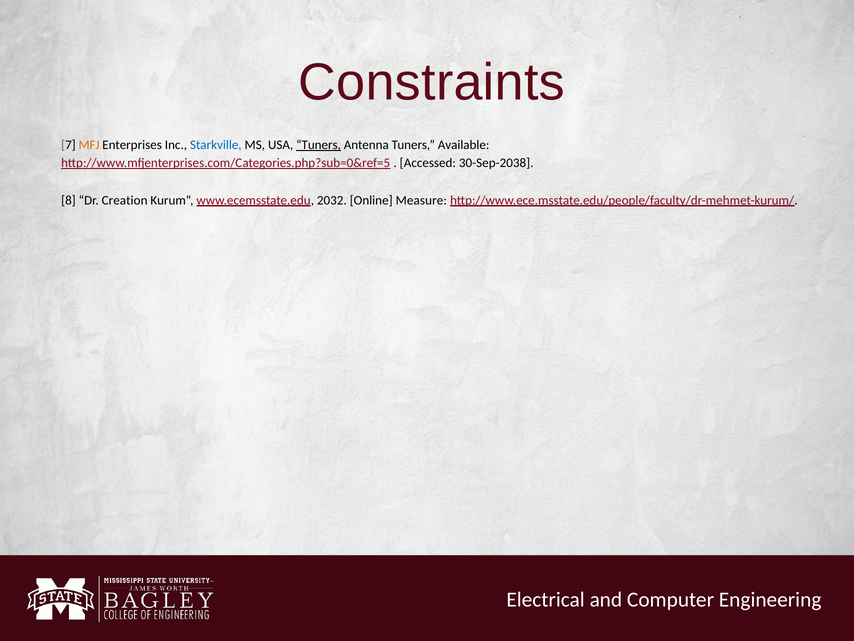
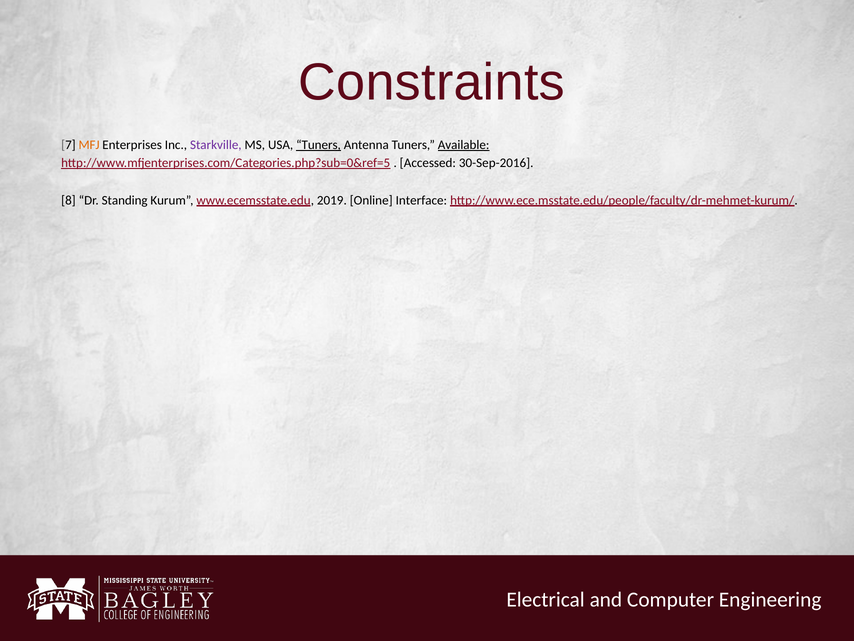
Starkville colour: blue -> purple
Available underline: none -> present
30-Sep-2038: 30-Sep-2038 -> 30-Sep-2016
Creation: Creation -> Standing
2032: 2032 -> 2019
Measure: Measure -> Interface
